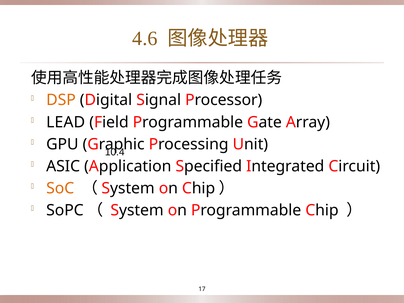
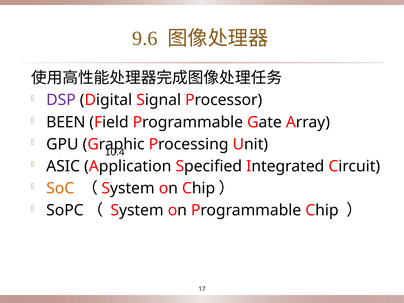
4.6: 4.6 -> 9.6
DSP colour: orange -> purple
LEAD: LEAD -> BEEN
